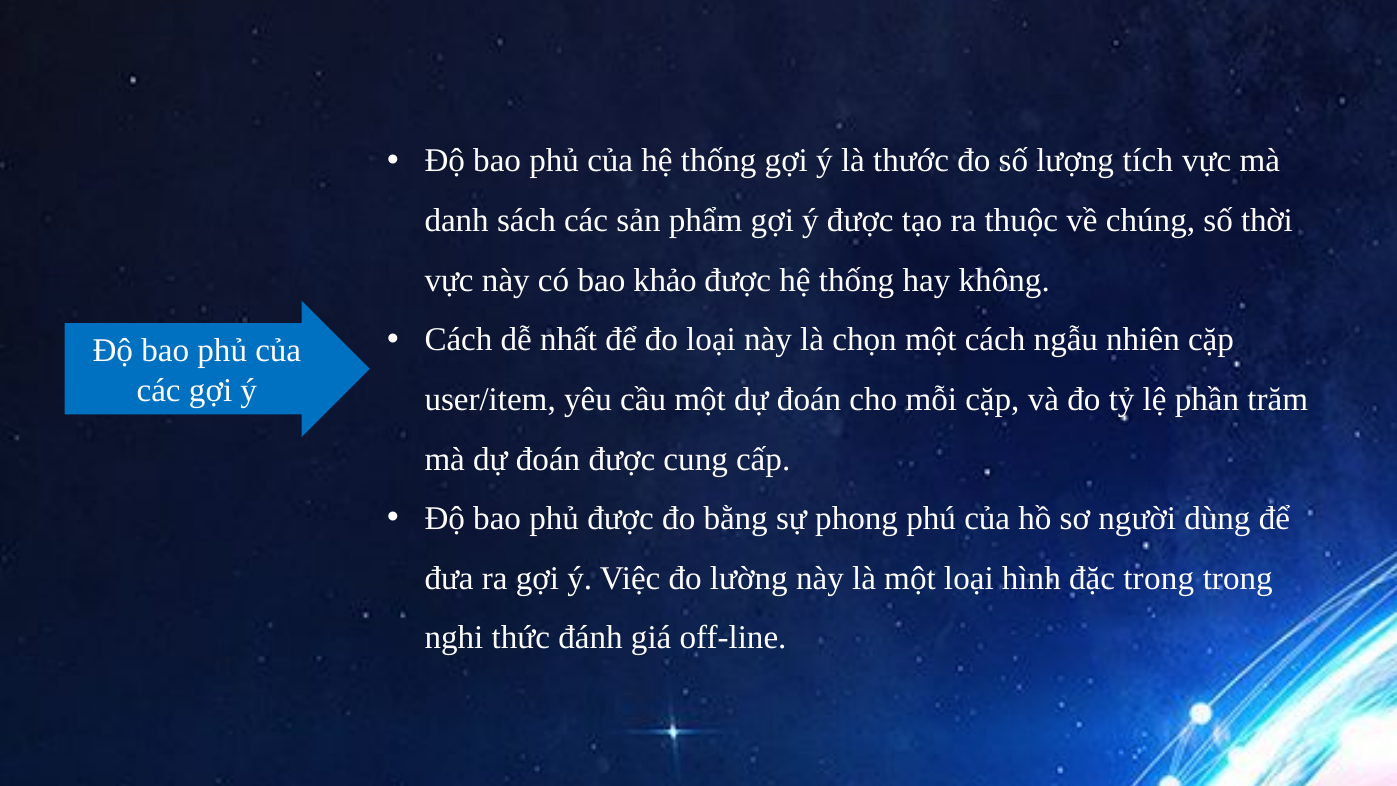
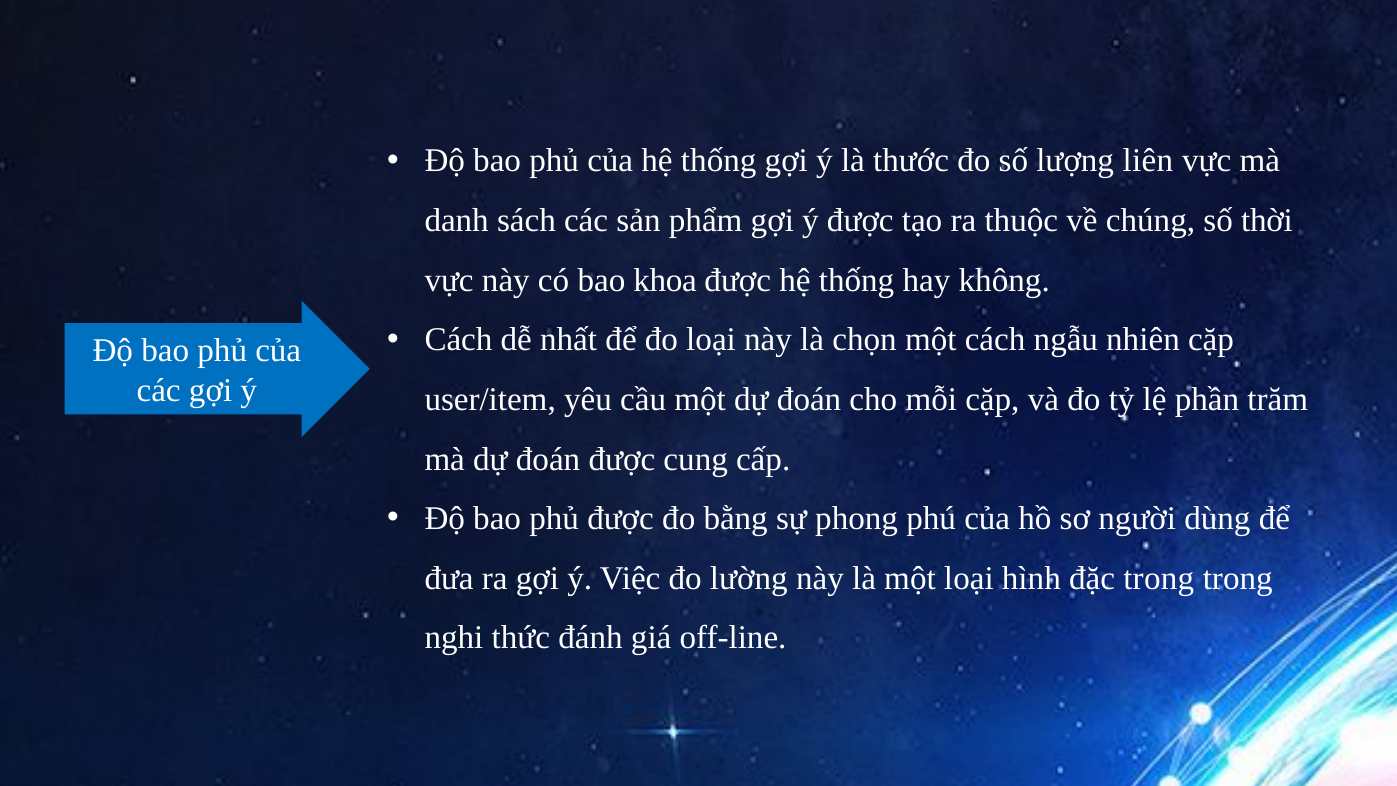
tích: tích -> liên
khảo: khảo -> khoa
